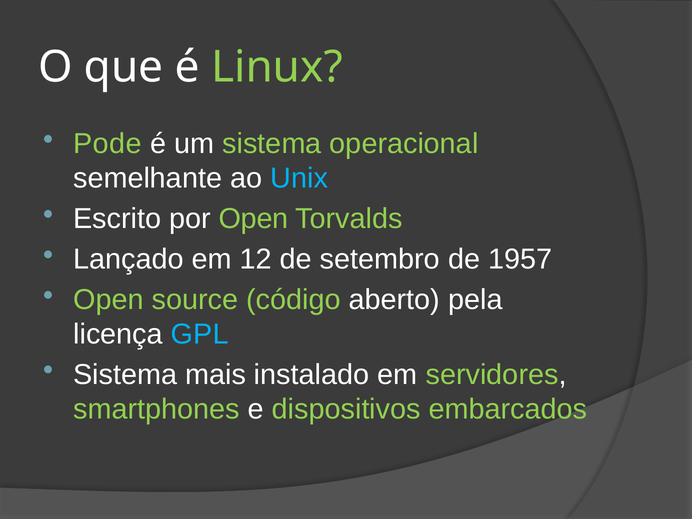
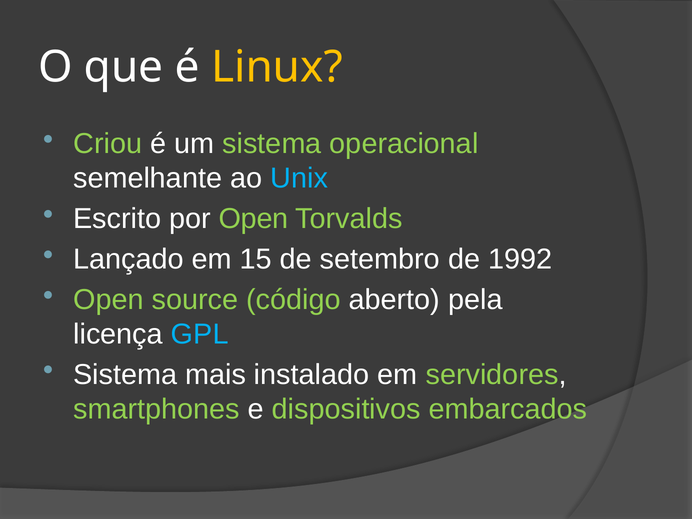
Linux colour: light green -> yellow
Pode: Pode -> Criou
12: 12 -> 15
1957: 1957 -> 1992
